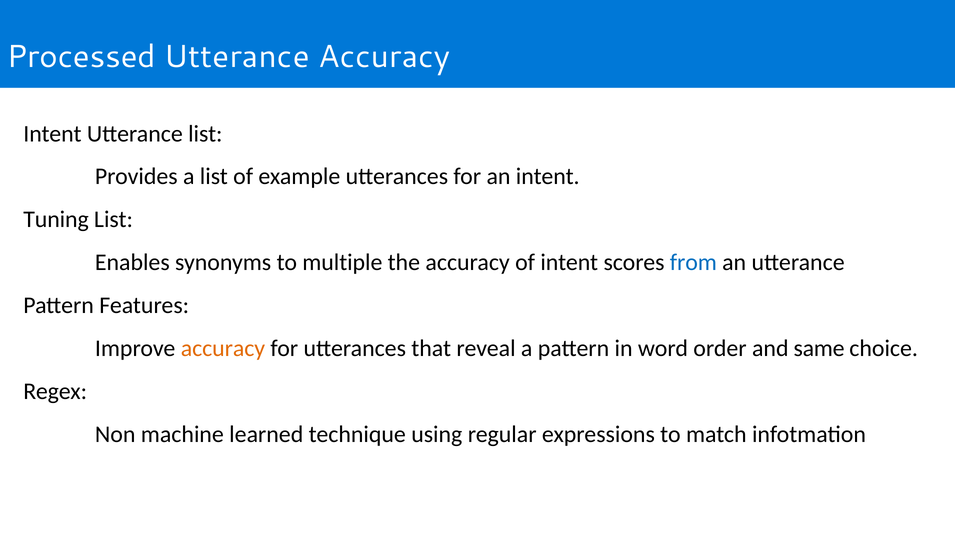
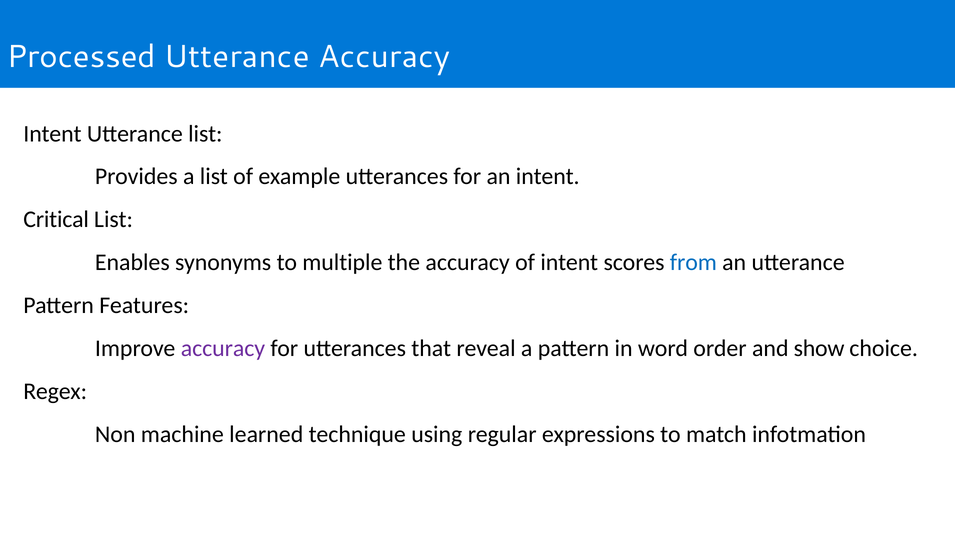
Tuning: Tuning -> Critical
accuracy at (223, 349) colour: orange -> purple
same: same -> show
